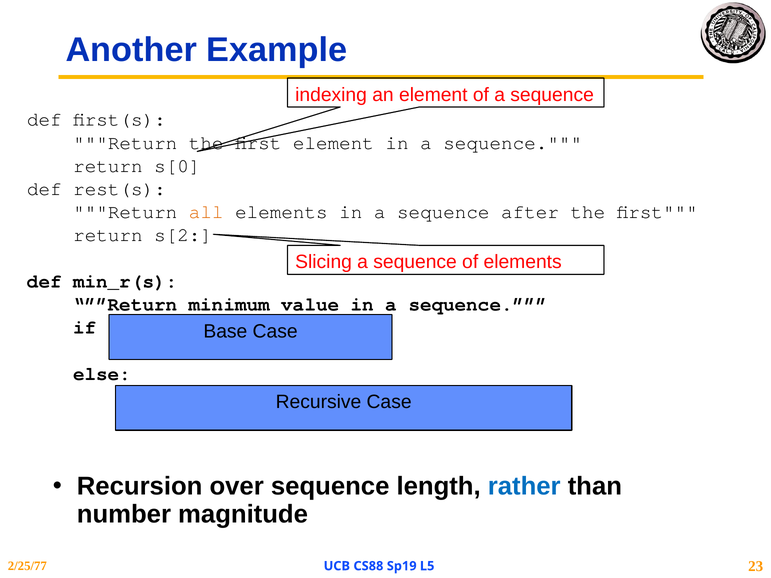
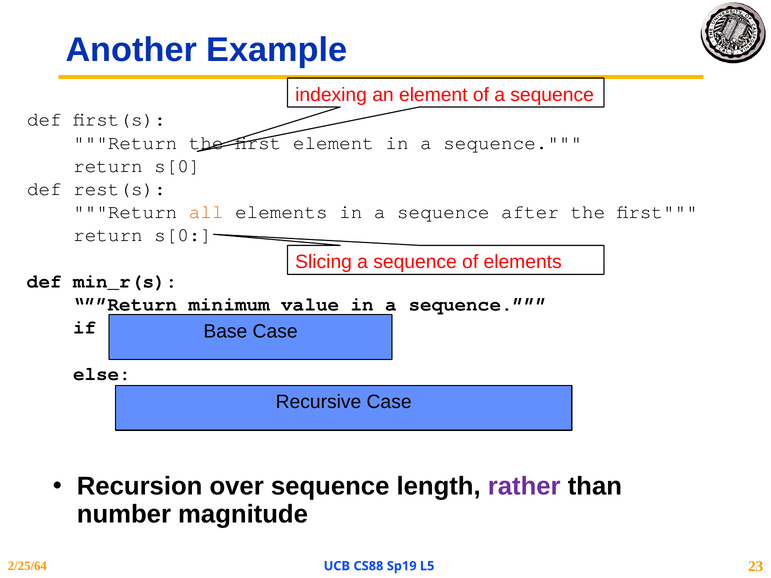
s[2 at (183, 235): s[2 -> s[0
rather colour: blue -> purple
2/25/77: 2/25/77 -> 2/25/64
